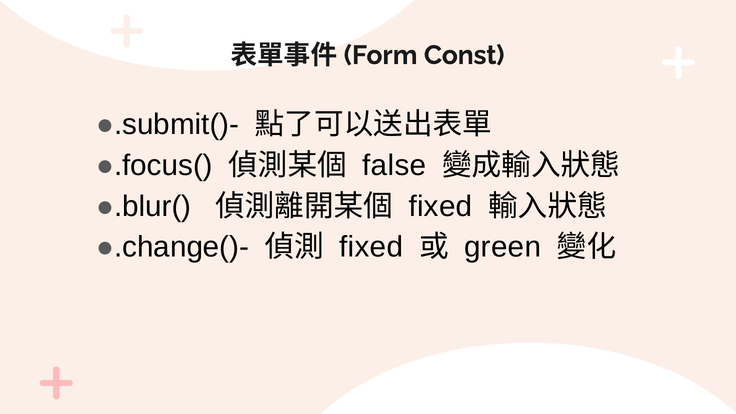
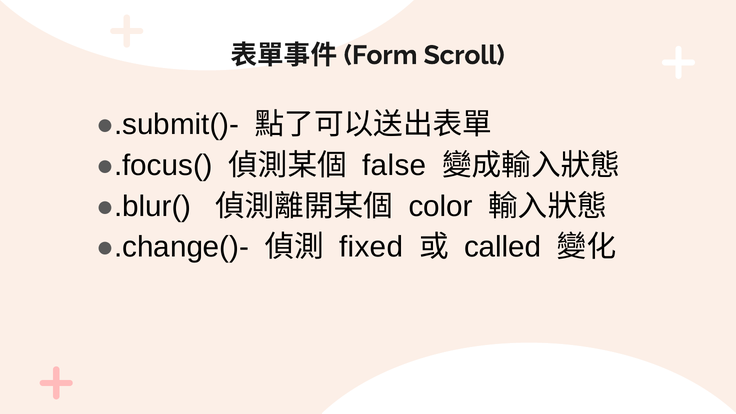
Const: Const -> Scroll
fixed at (440, 206): fixed -> color
green: green -> called
